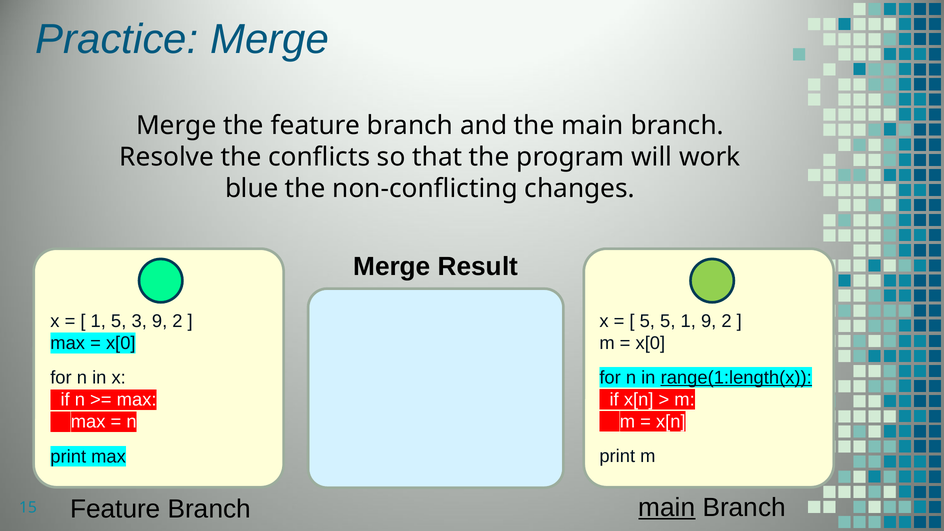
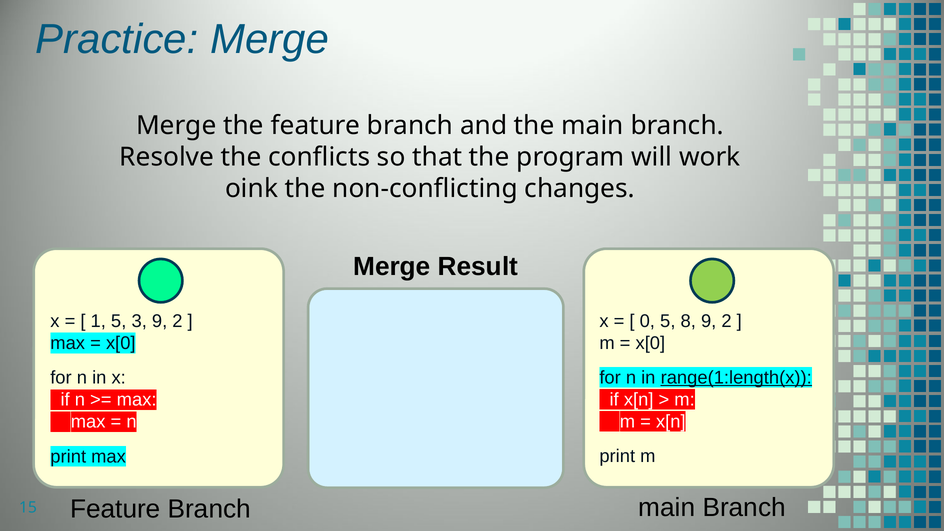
blue: blue -> oink
5 at (647, 321): 5 -> 0
5 1: 1 -> 8
main at (667, 507) underline: present -> none
